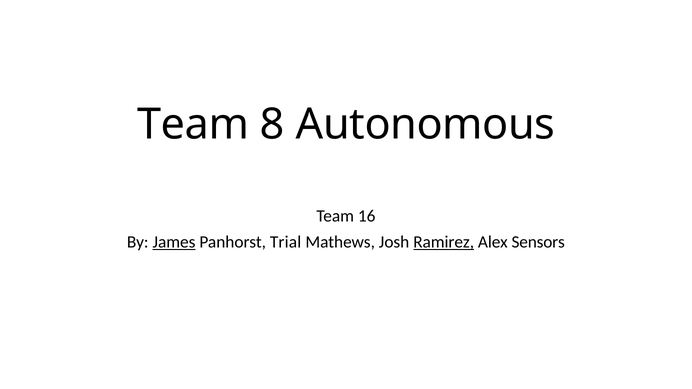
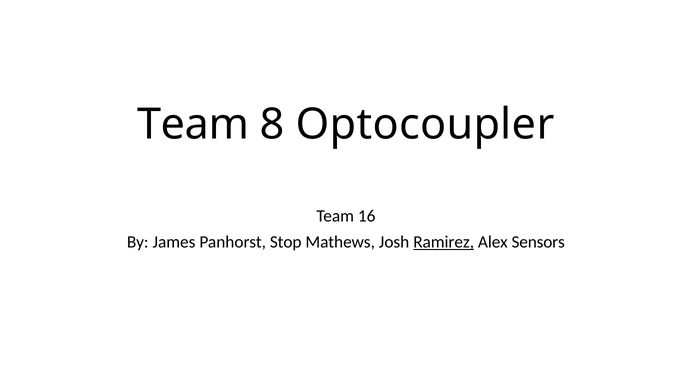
Autonomous: Autonomous -> Optocoupler
James underline: present -> none
Trial: Trial -> Stop
